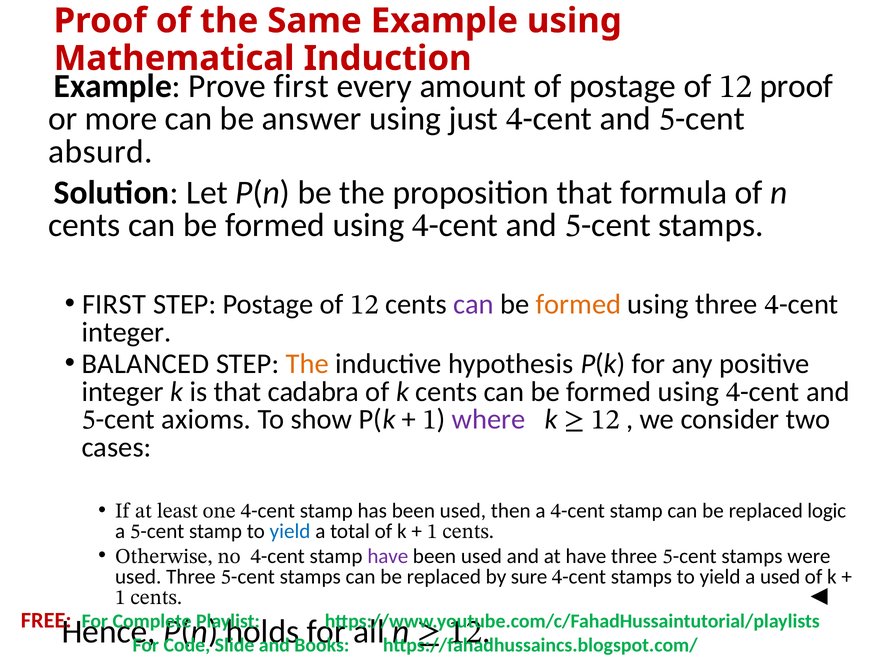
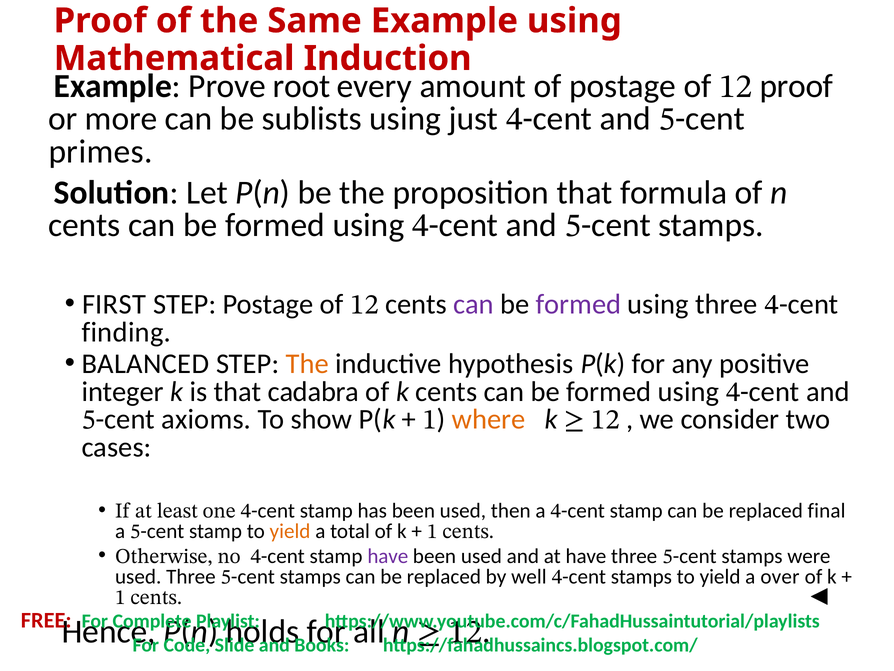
first at (301, 86): first -> root
answer: answer -> sublists
absurd: absurd -> primes
formed at (578, 304) colour: orange -> purple
integer at (126, 332): integer -> finding
where colour: purple -> orange
logic: logic -> final
yield at (290, 531) colour: blue -> orange
sure: sure -> well
a used: used -> over
